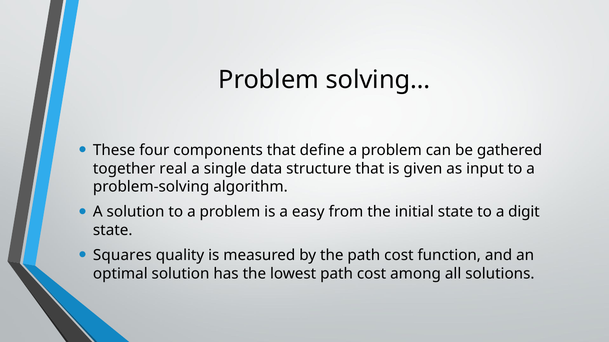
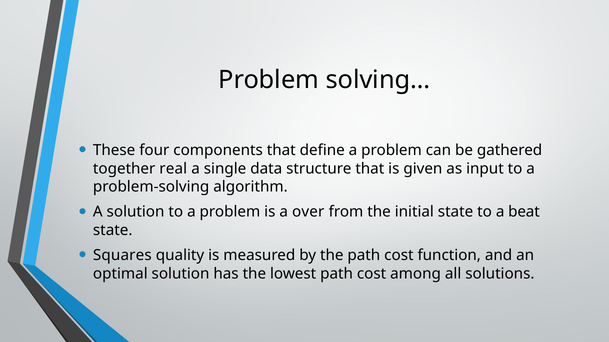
easy: easy -> over
digit: digit -> beat
